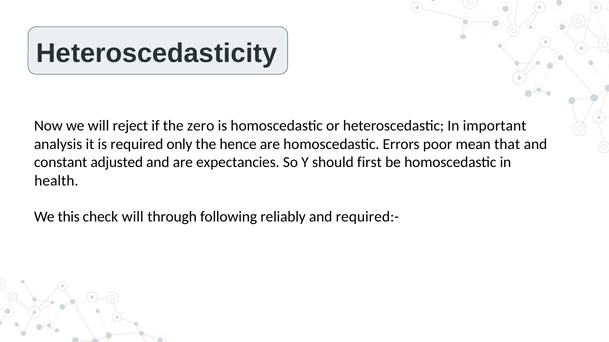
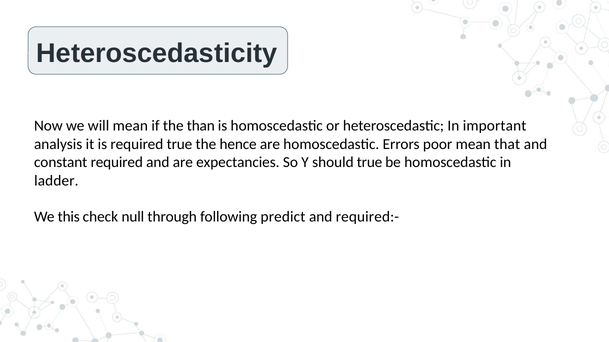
will reject: reject -> mean
zero: zero -> than
required only: only -> true
constant adjusted: adjusted -> required
should first: first -> true
health: health -> ladder
check will: will -> null
reliably: reliably -> predict
